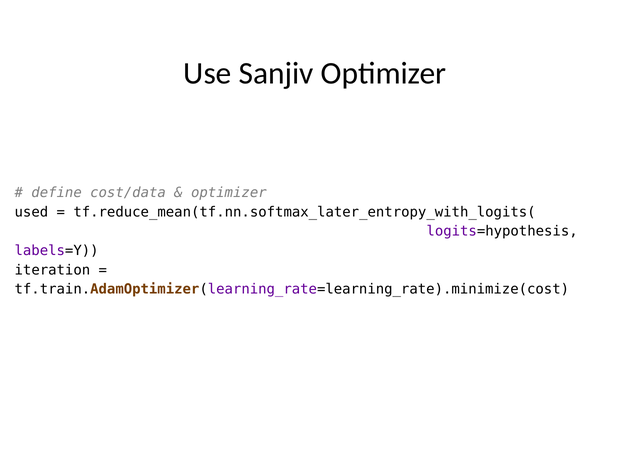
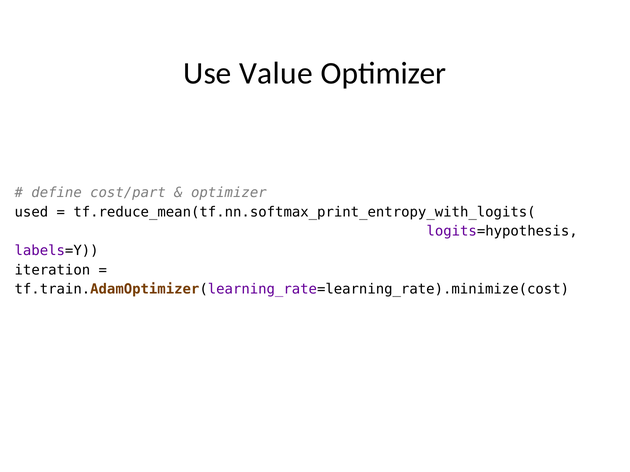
Sanjiv: Sanjiv -> Value
cost/data: cost/data -> cost/part
tf.reduce_mean(tf.nn.softmax_later_entropy_with_logits(: tf.reduce_mean(tf.nn.softmax_later_entropy_with_logits( -> tf.reduce_mean(tf.nn.softmax_print_entropy_with_logits(
